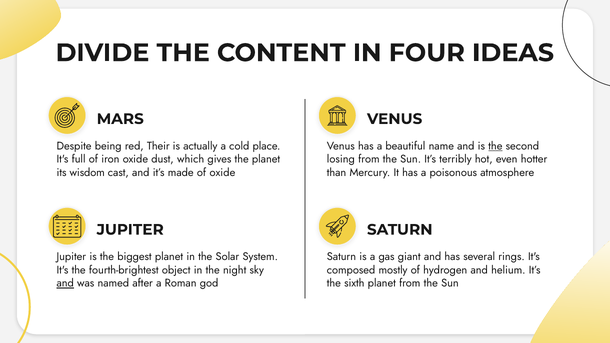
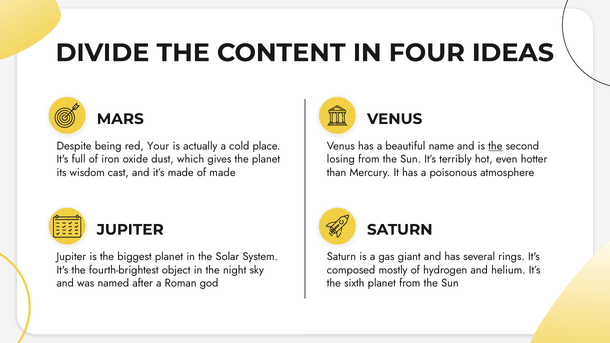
Their: Their -> Your
of oxide: oxide -> made
and at (65, 283) underline: present -> none
